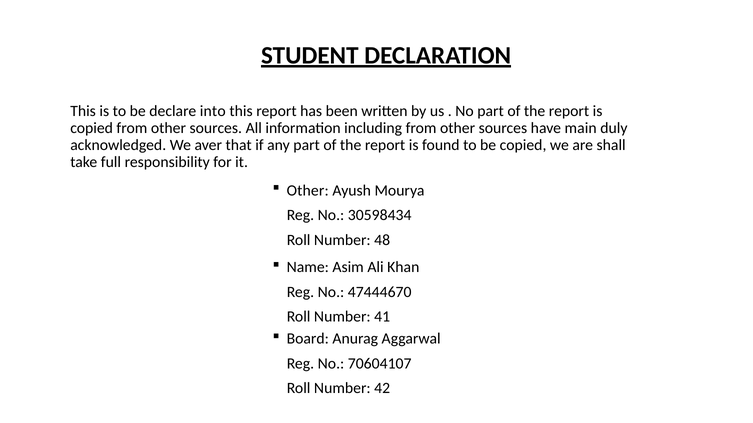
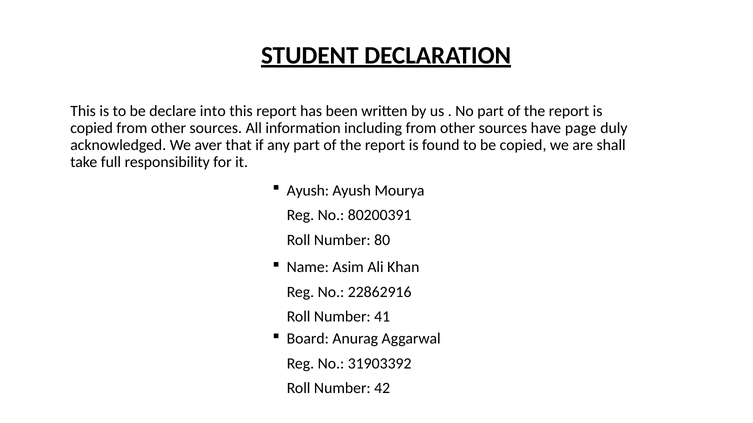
main: main -> page
Other at (308, 191): Other -> Ayush
30598434: 30598434 -> 80200391
48: 48 -> 80
47444670: 47444670 -> 22862916
70604107: 70604107 -> 31903392
